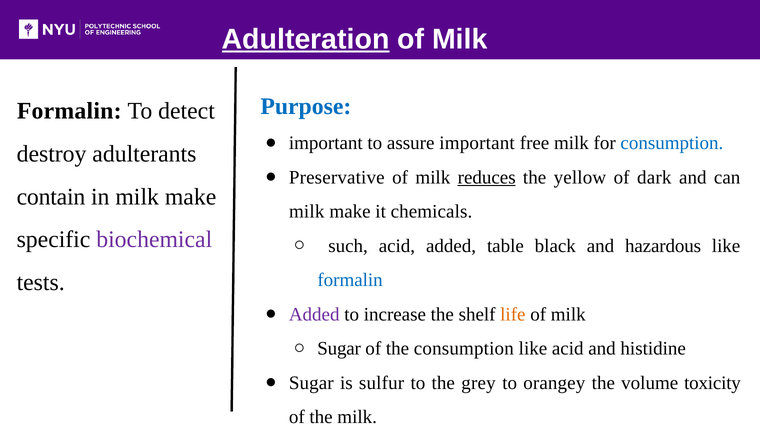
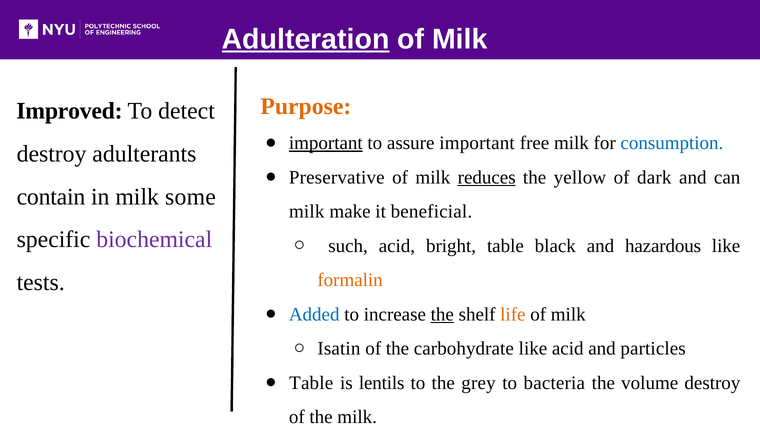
Purpose colour: blue -> orange
Formalin at (69, 111): Formalin -> Improved
important at (326, 143) underline: none -> present
in milk make: make -> some
chemicals: chemicals -> beneficial
acid added: added -> bright
formalin at (350, 280) colour: blue -> orange
Added at (314, 314) colour: purple -> blue
the at (442, 314) underline: none -> present
Sugar at (339, 348): Sugar -> Isatin
the consumption: consumption -> carbohydrate
histidine: histidine -> particles
Sugar at (311, 382): Sugar -> Table
sulfur: sulfur -> lentils
orangey: orangey -> bacteria
volume toxicity: toxicity -> destroy
